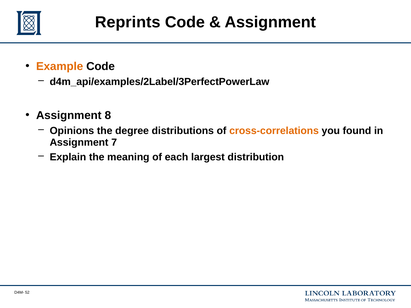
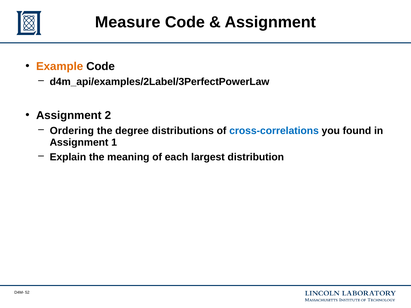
Reprints: Reprints -> Measure
8: 8 -> 2
Opinions: Opinions -> Ordering
cross-correlations colour: orange -> blue
7: 7 -> 1
